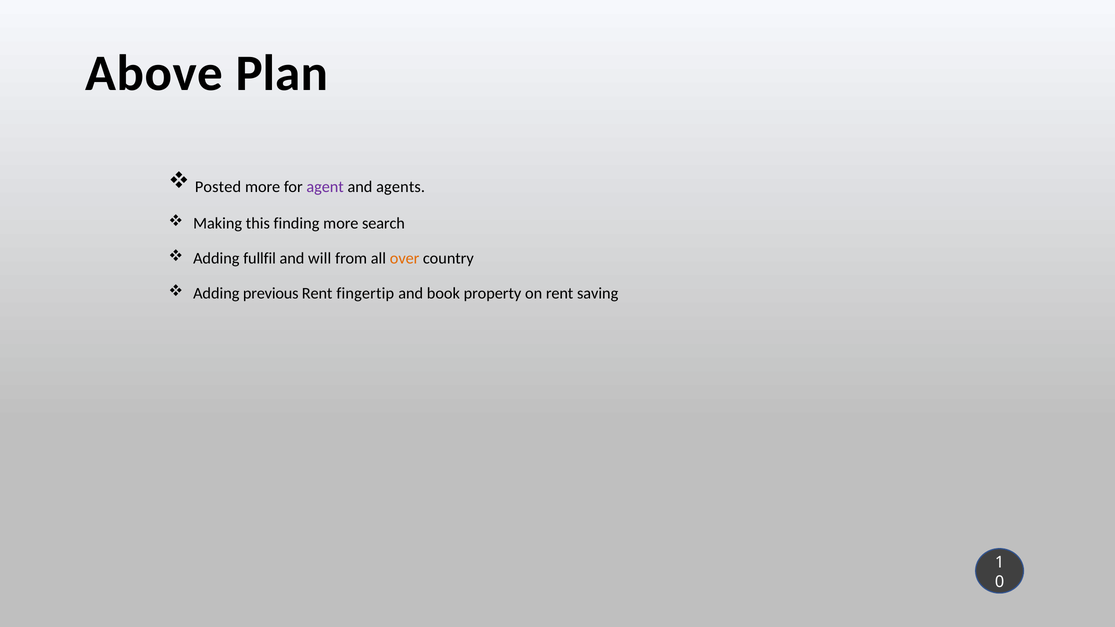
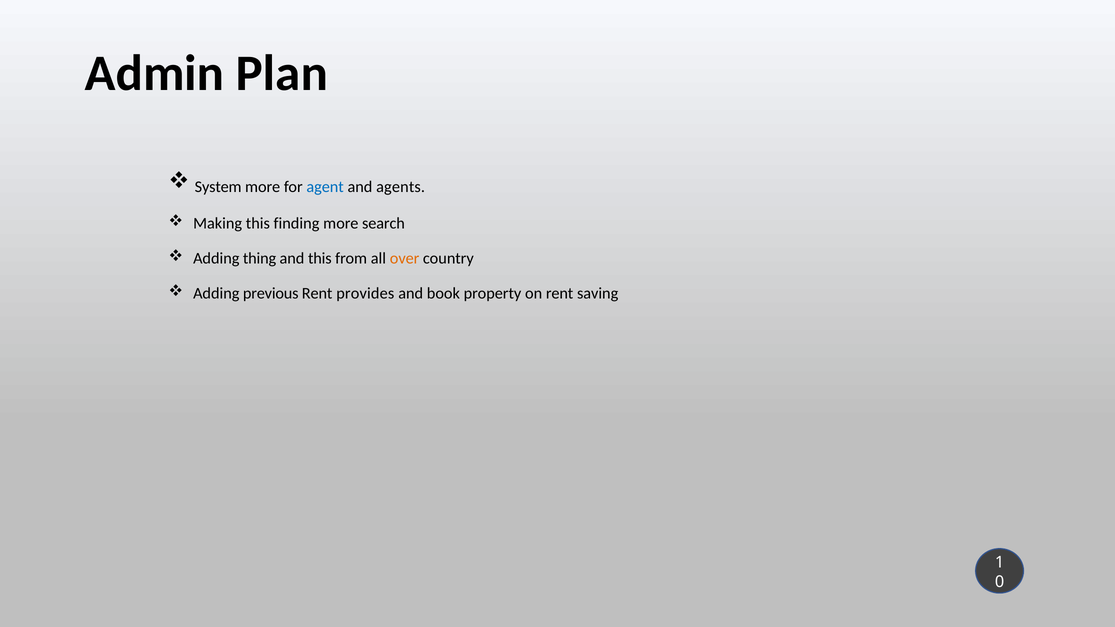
Above: Above -> Admin
Posted: Posted -> System
agent colour: purple -> blue
fullfil: fullfil -> thing
and will: will -> this
fingertip: fingertip -> provides
